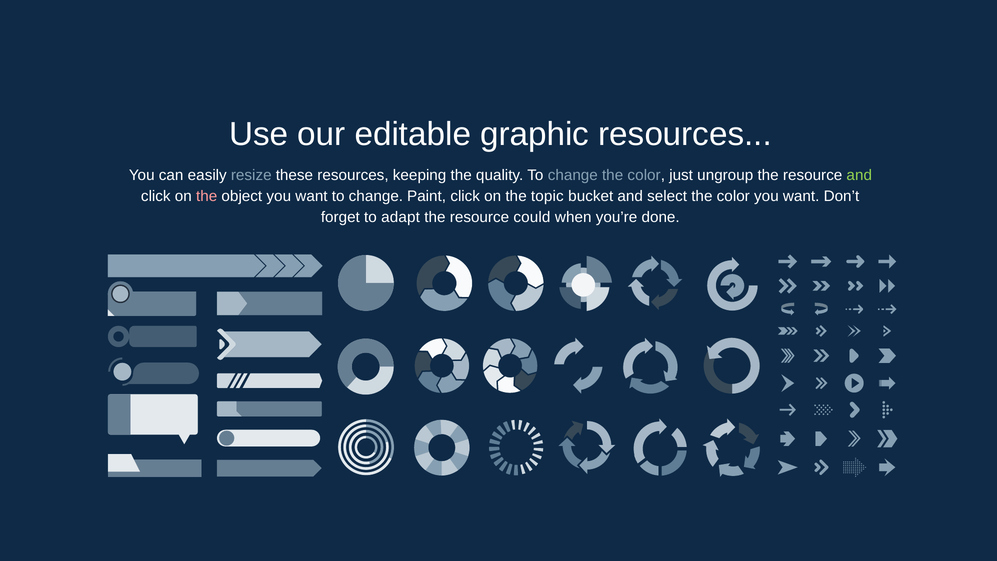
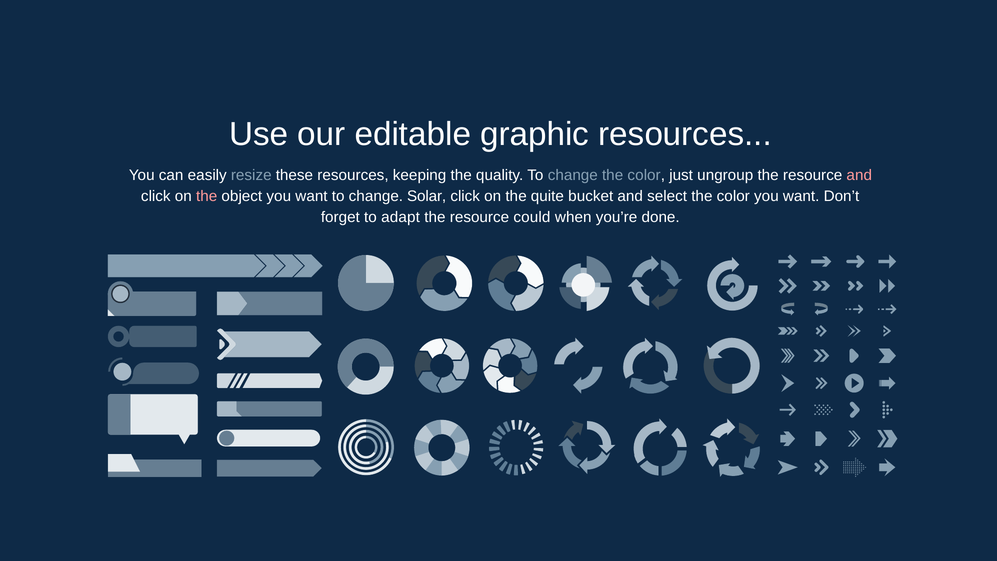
and at (859, 175) colour: light green -> pink
Paint: Paint -> Solar
topic: topic -> quite
